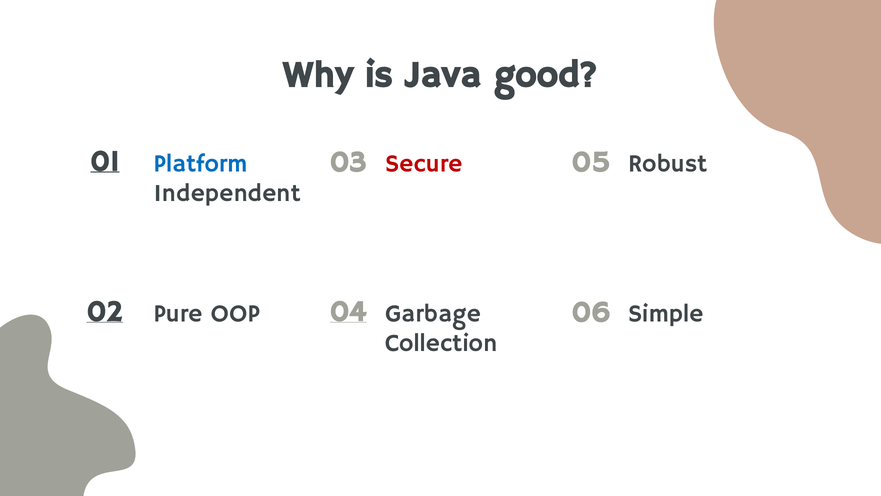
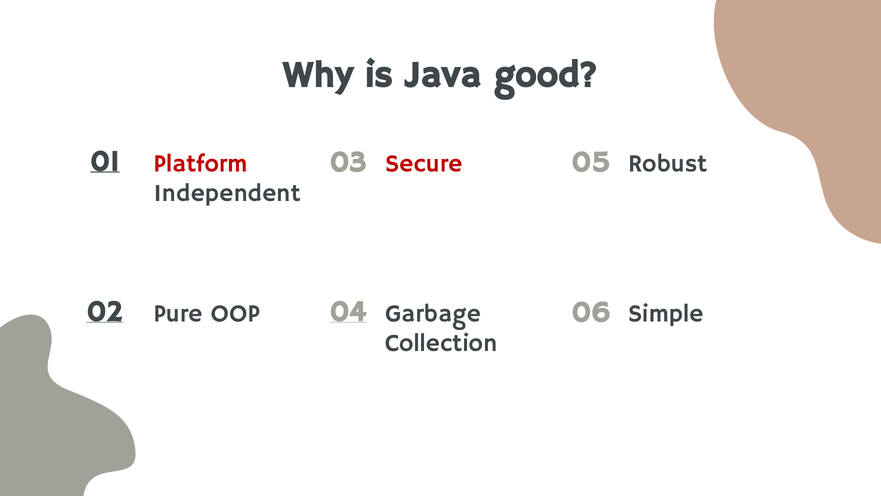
Platform colour: blue -> red
